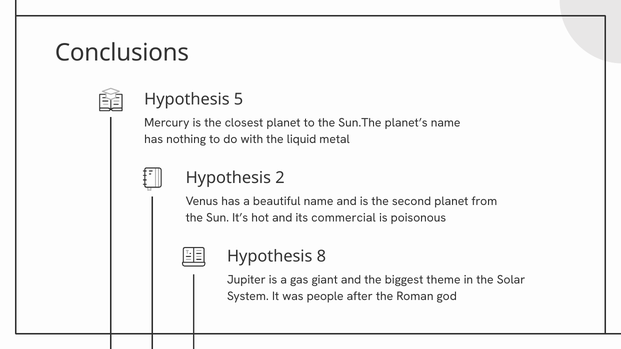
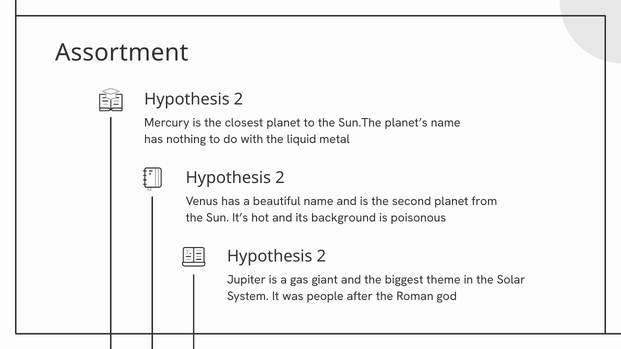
Conclusions: Conclusions -> Assortment
5 at (239, 99): 5 -> 2
commercial: commercial -> background
8 at (321, 257): 8 -> 2
